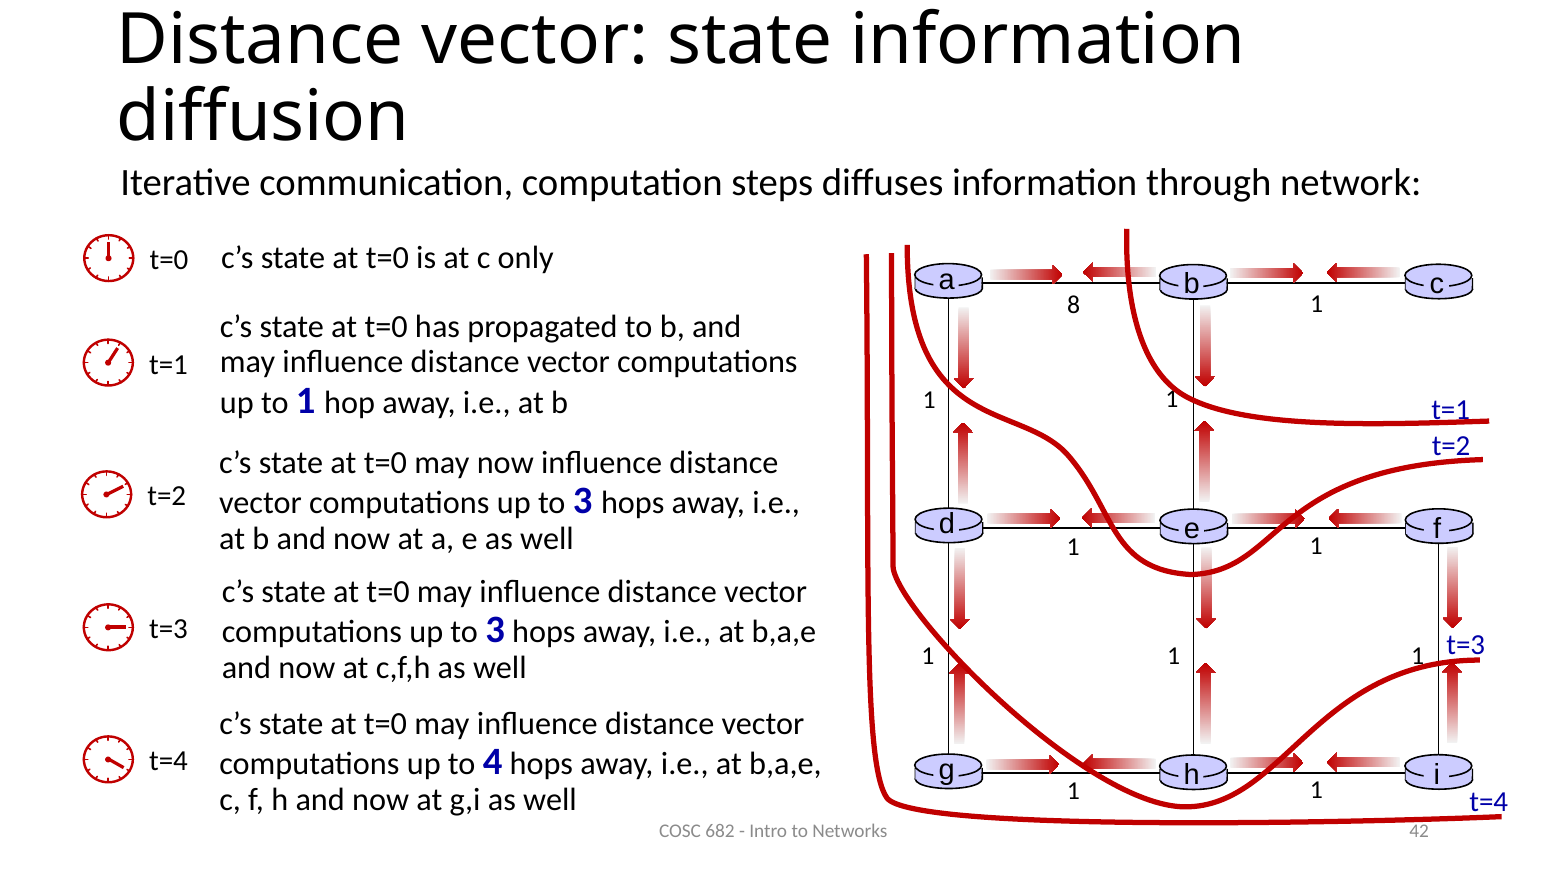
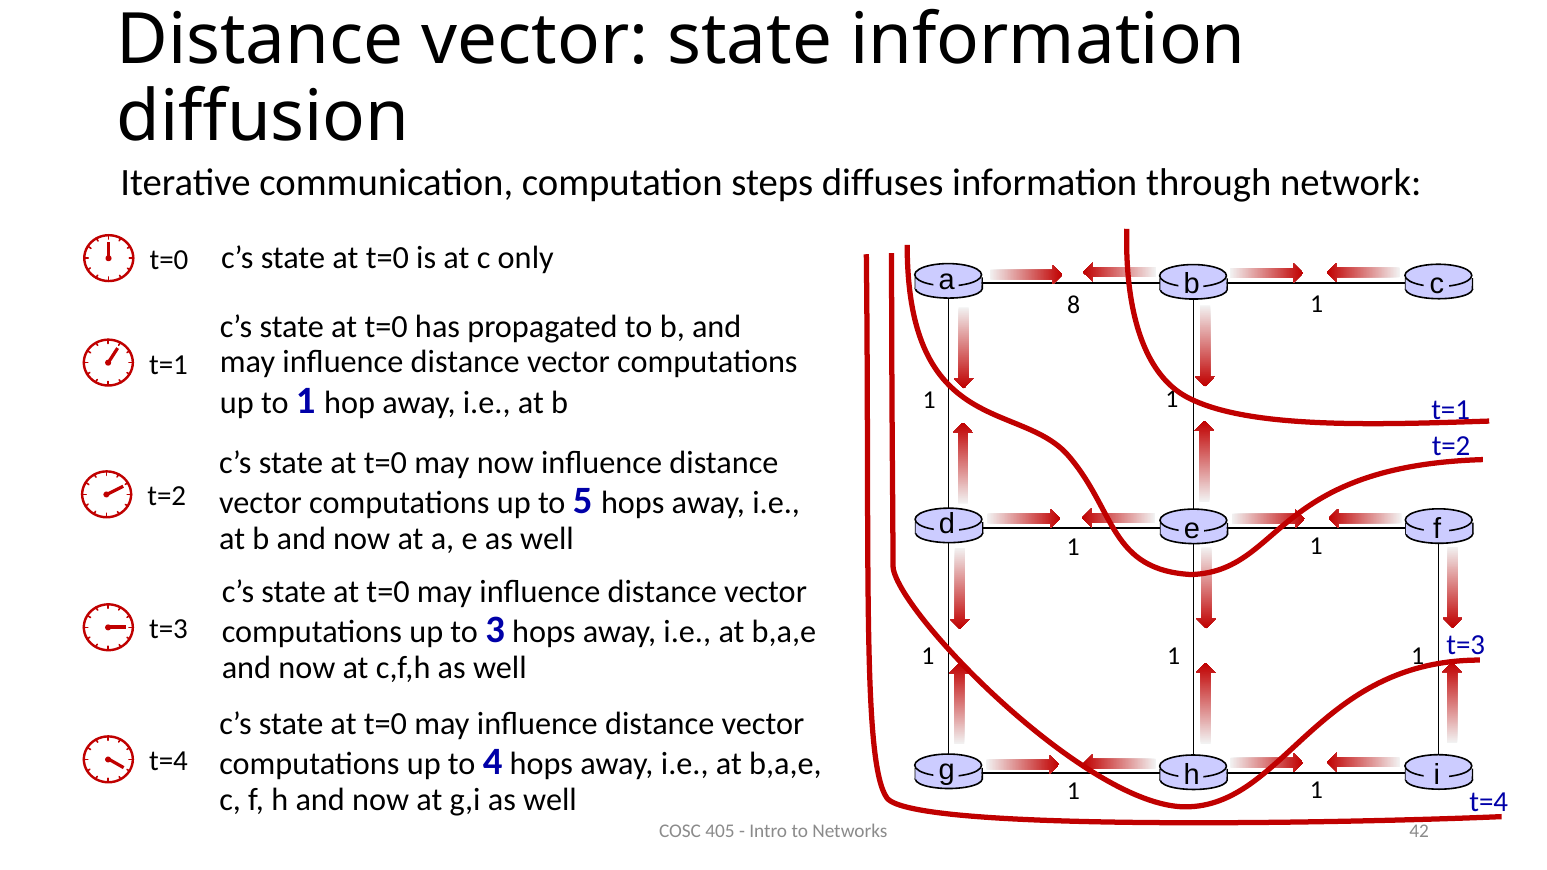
3 at (583, 501): 3 -> 5
682: 682 -> 405
